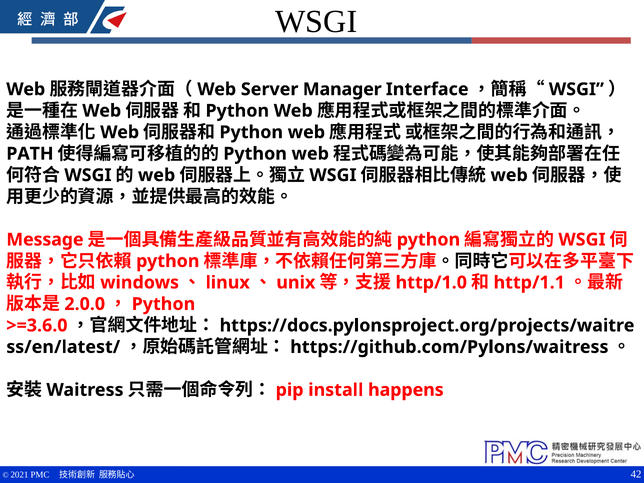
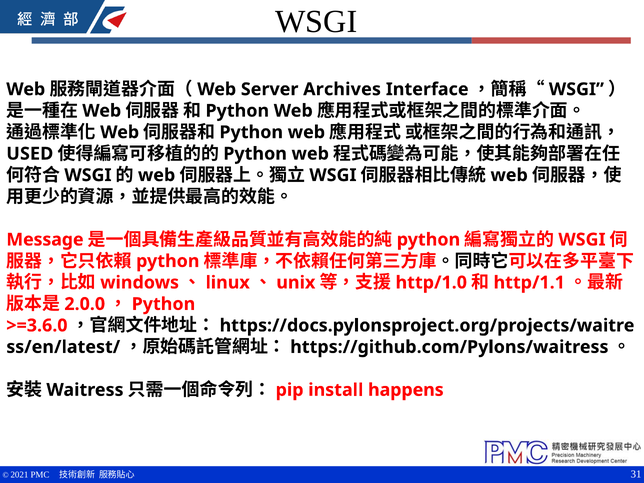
Manager: Manager -> Archives
PATH: PATH -> USED
42: 42 -> 31
